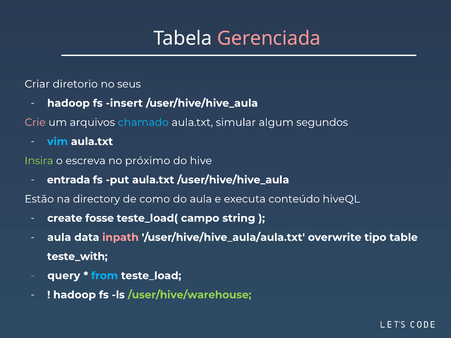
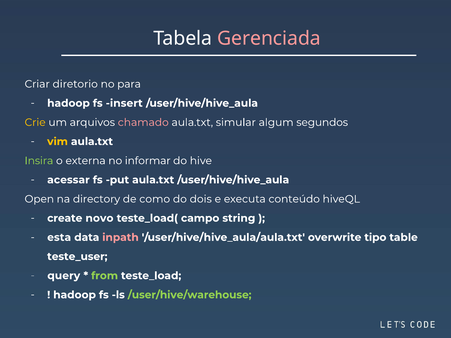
seus: seus -> para
Crie colour: pink -> yellow
chamado colour: light blue -> pink
vim colour: light blue -> yellow
escreva: escreva -> externa
próximo: próximo -> informar
entrada: entrada -> acessar
Estão: Estão -> Open
do aula: aula -> dois
fosse: fosse -> novo
aula at (59, 238): aula -> esta
teste_with: teste_with -> teste_user
from colour: light blue -> light green
